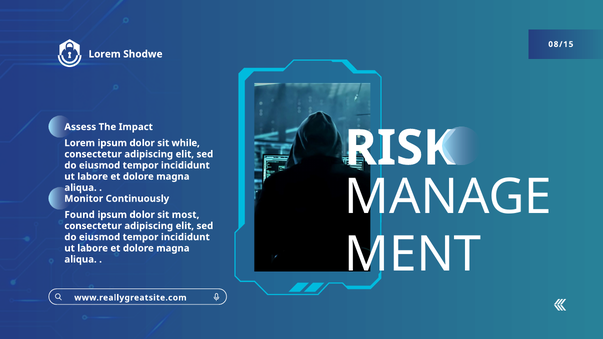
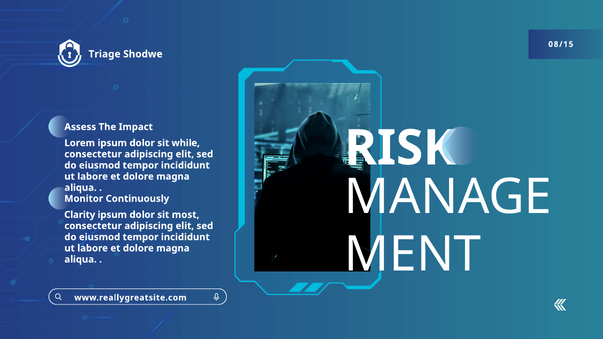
Lorem at (105, 54): Lorem -> Triage
Found: Found -> Clarity
